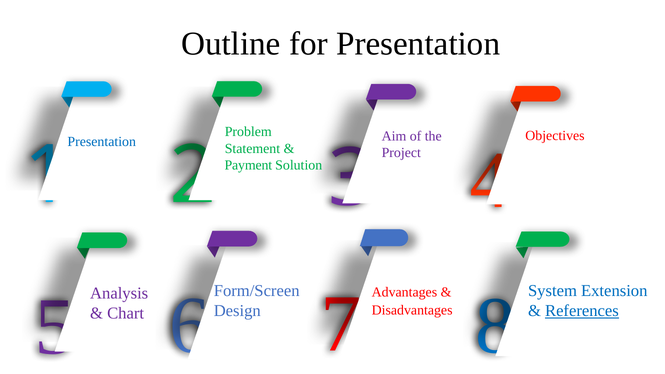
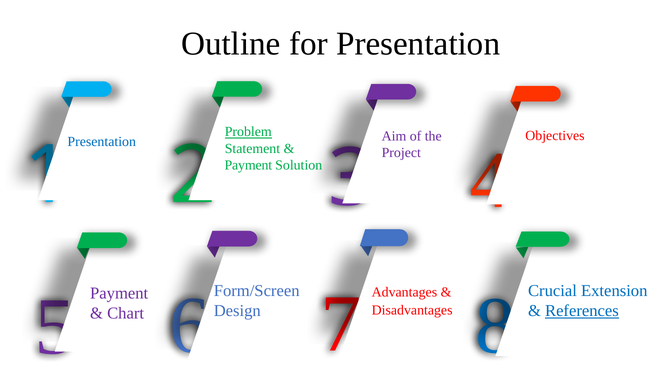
Problem underline: none -> present
System: System -> Crucial
Analysis at (119, 293): Analysis -> Payment
